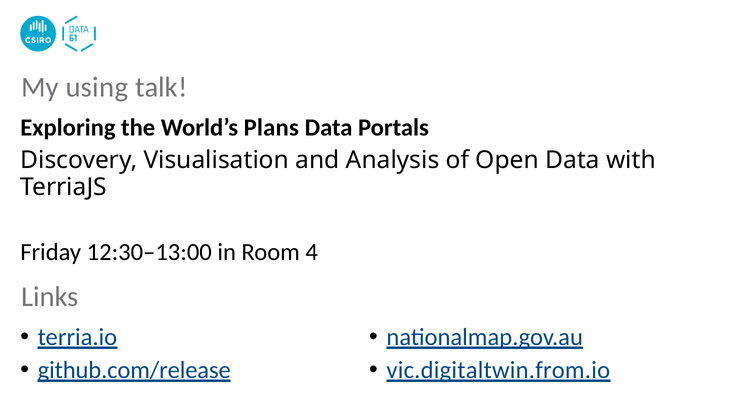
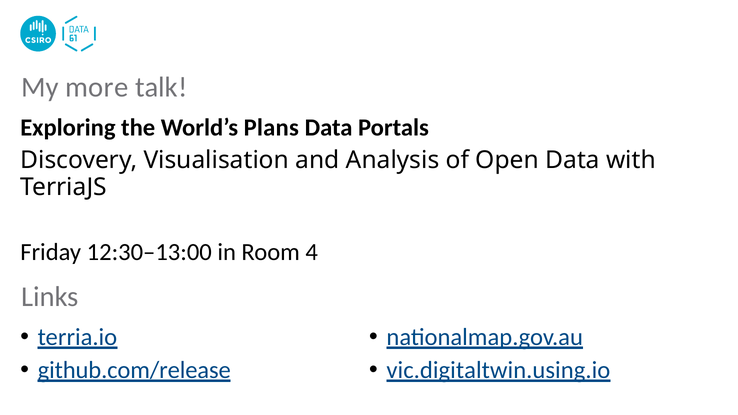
using: using -> more
vic.digitaltwin.from.io: vic.digitaltwin.from.io -> vic.digitaltwin.using.io
